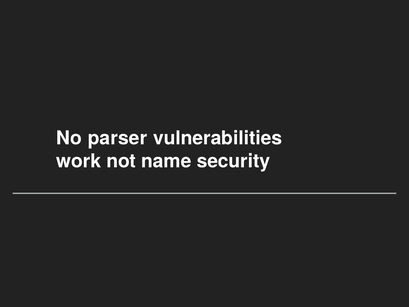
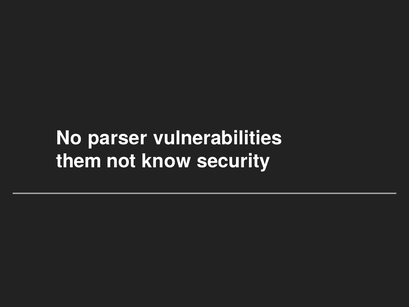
work: work -> them
name: name -> know
